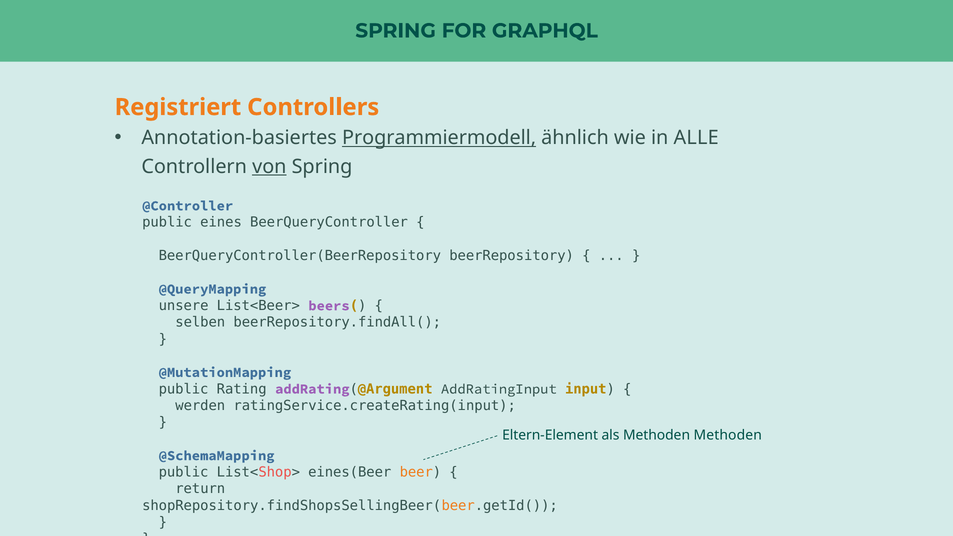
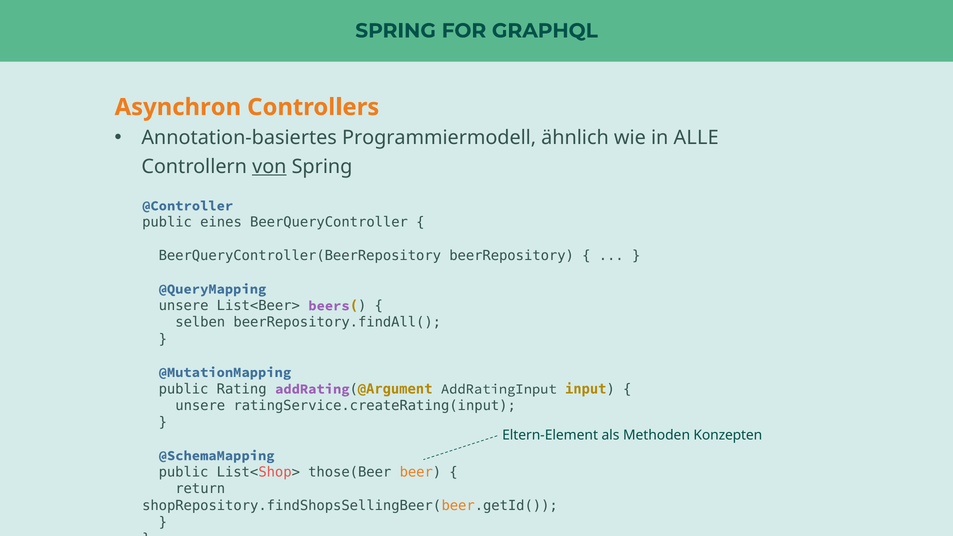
Registriert: Registriert -> Asynchron
Programmiermodell underline: present -> none
werden at (200, 406): werden -> unsere
Methoden Methoden: Methoden -> Konzepten
eines(Beer: eines(Beer -> those(Beer
